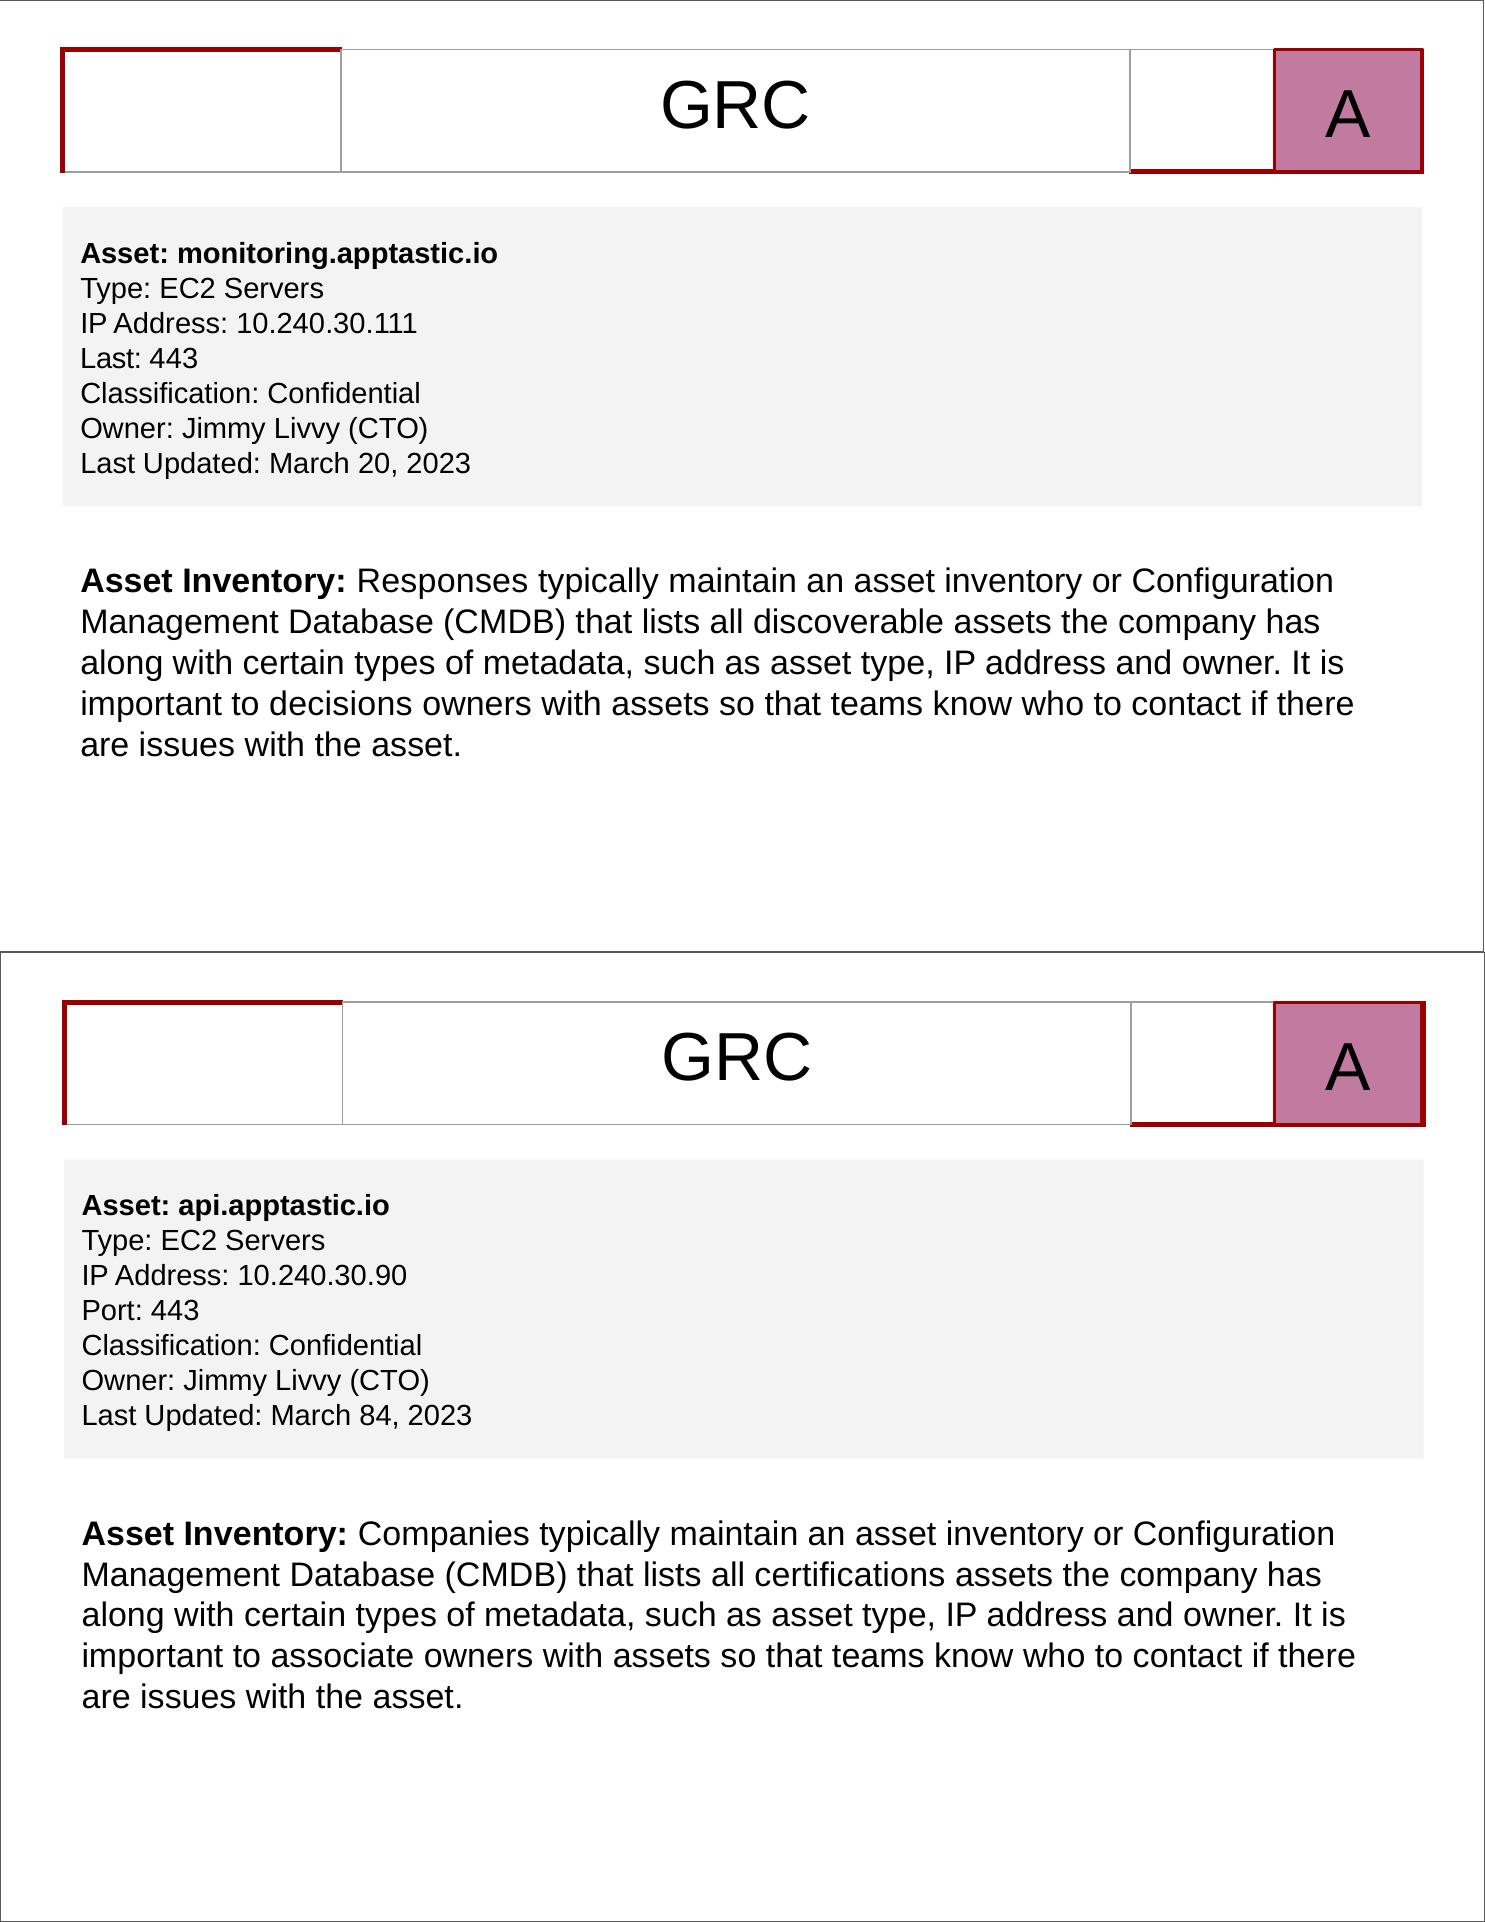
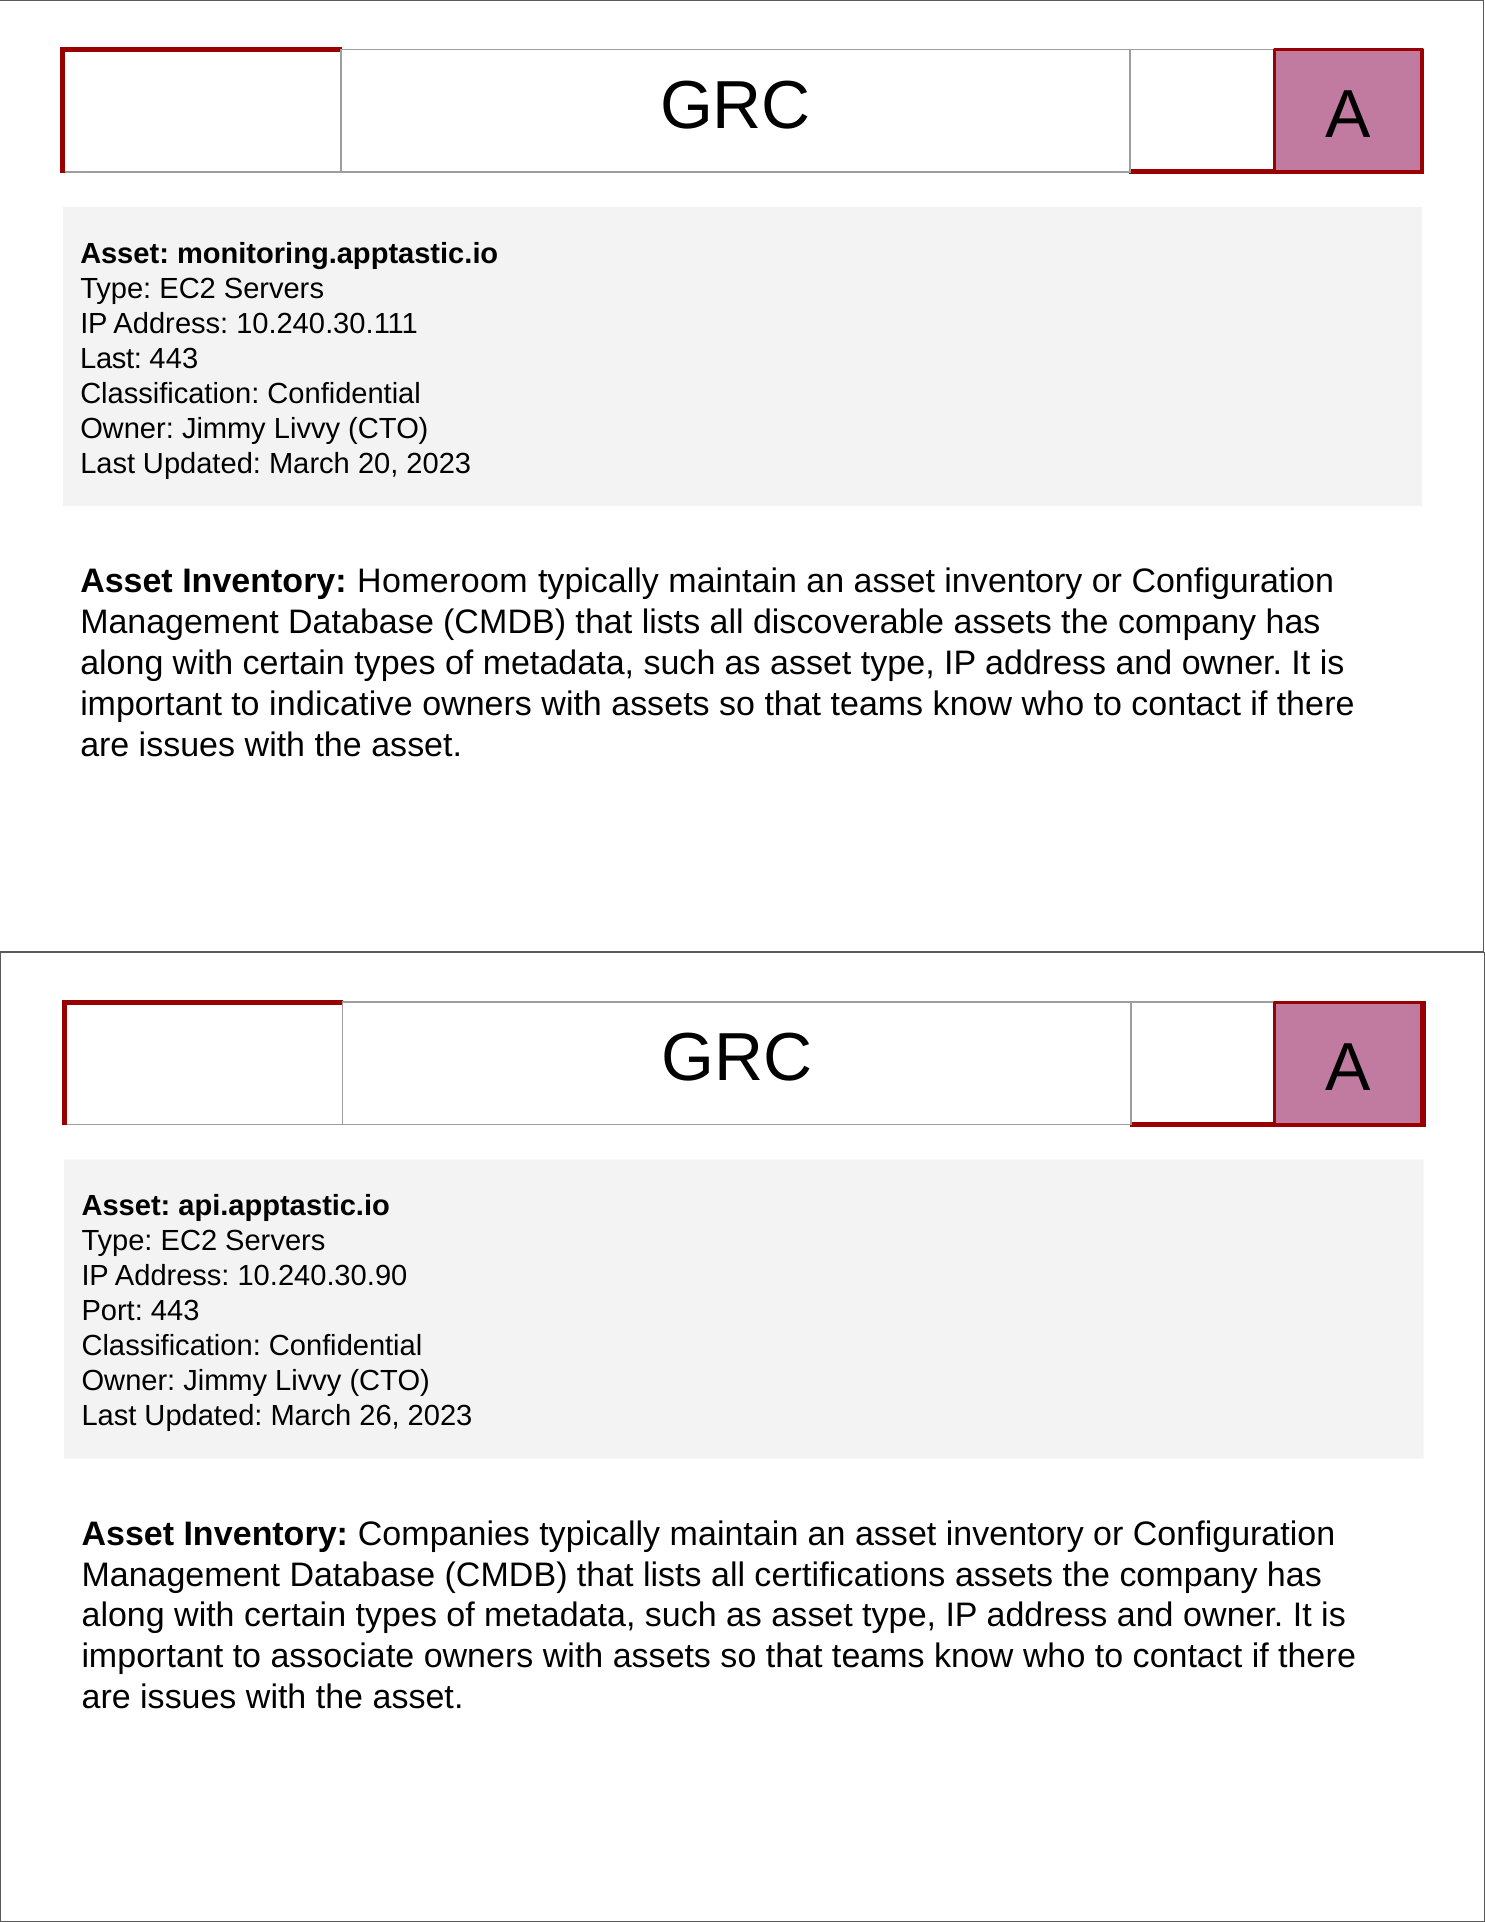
Responses: Responses -> Homeroom
decisions: decisions -> indicative
84: 84 -> 26
